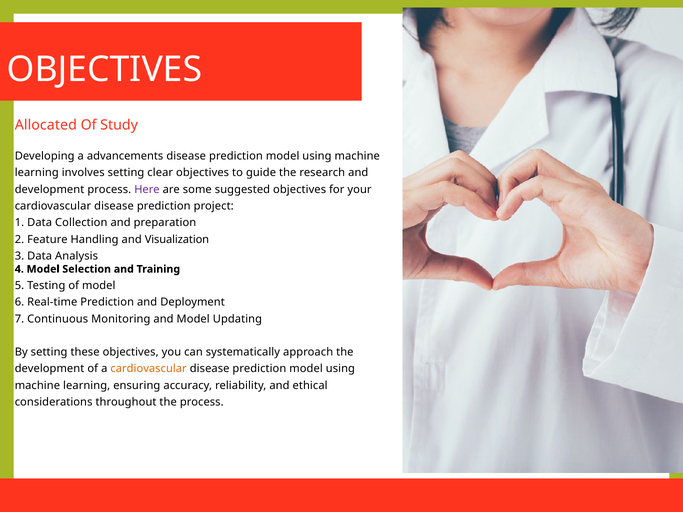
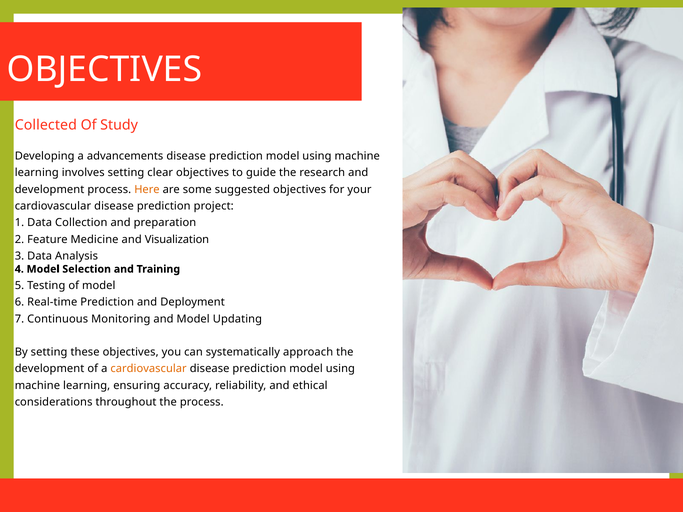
Allocated: Allocated -> Collected
Here colour: purple -> orange
Handling: Handling -> Medicine
